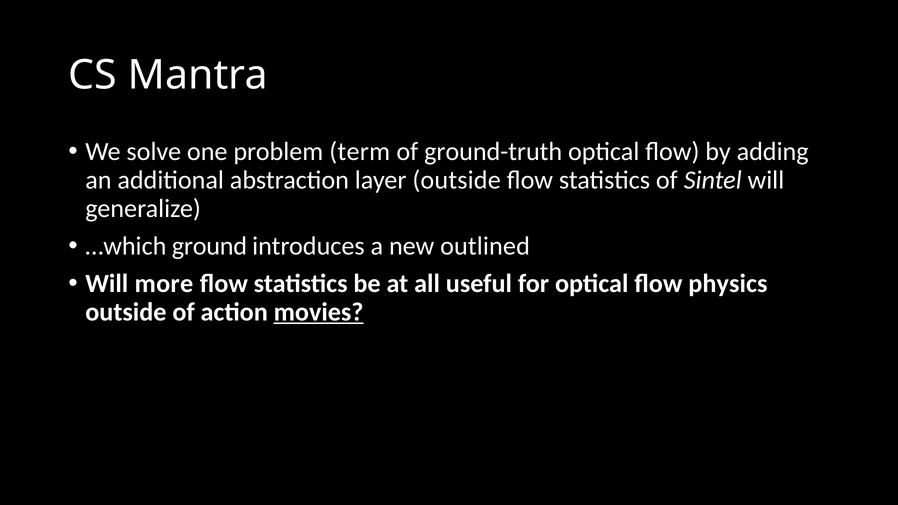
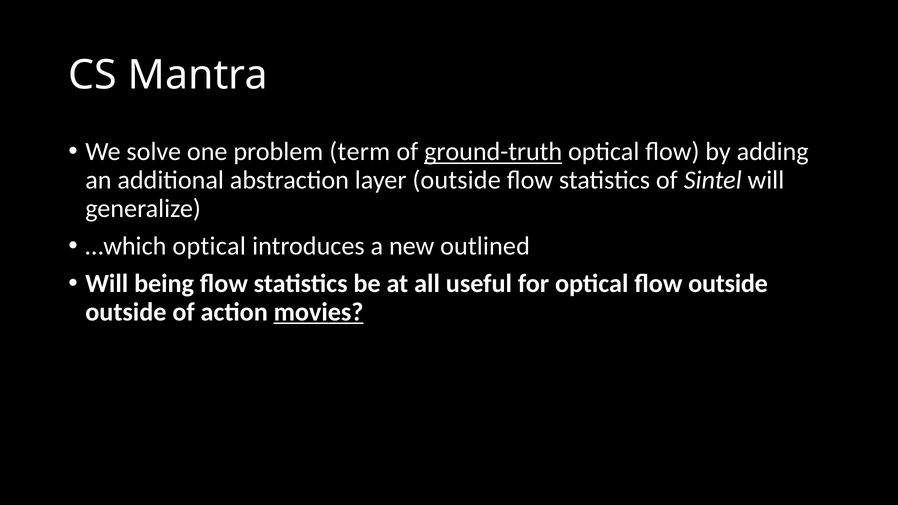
ground-truth underline: none -> present
…which ground: ground -> optical
more: more -> being
flow physics: physics -> outside
